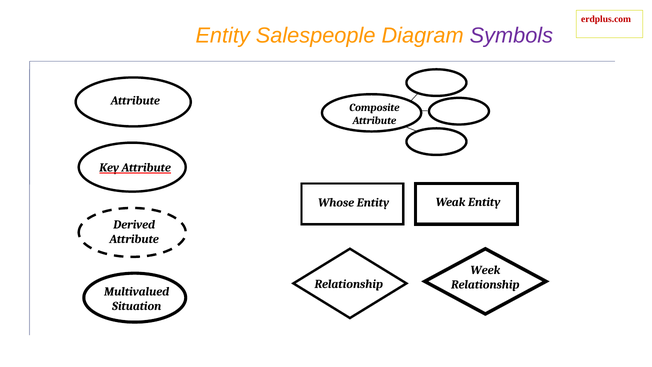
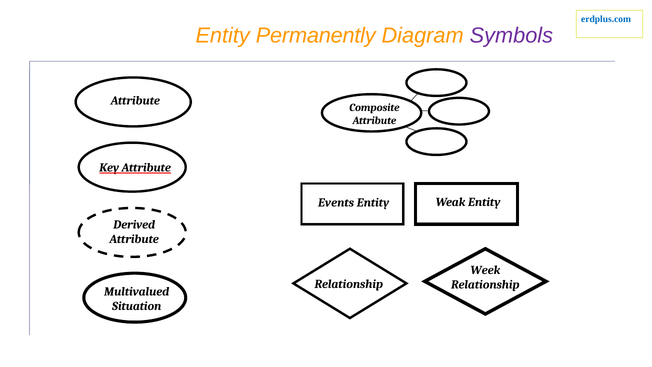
erdplus.com colour: red -> blue
Salespeople: Salespeople -> Permanently
Whose: Whose -> Events
